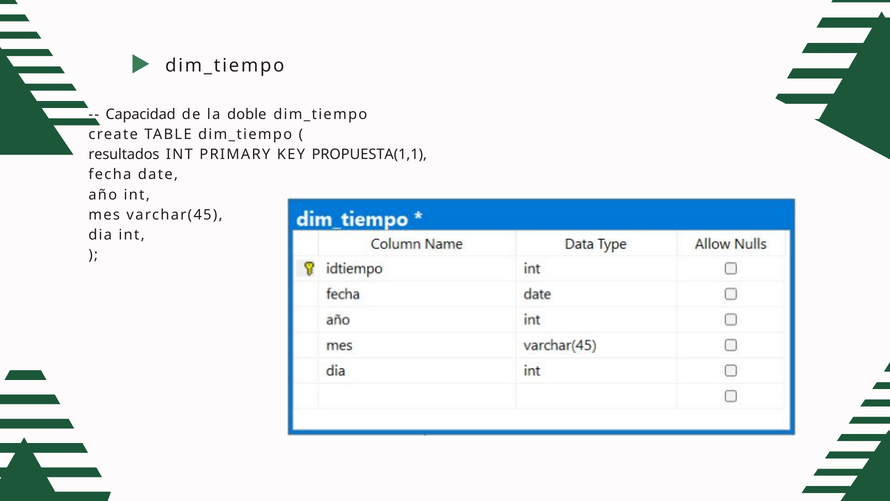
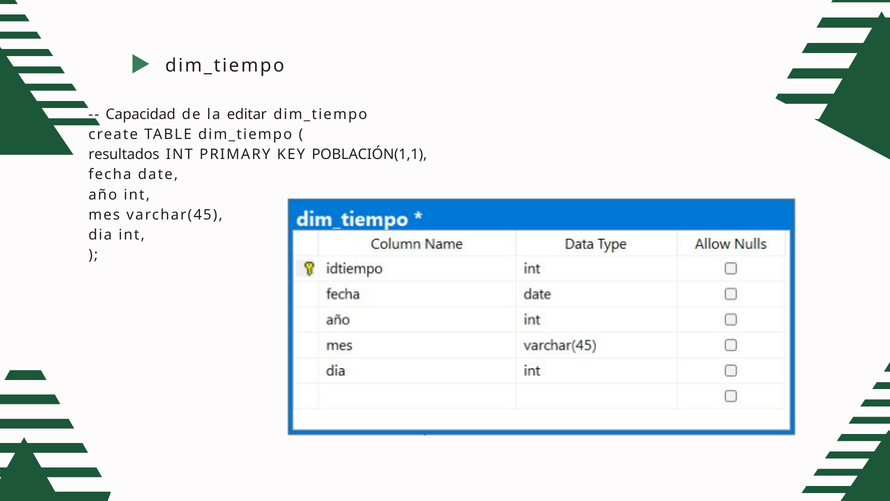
doble: doble -> editar
PROPUESTA(1,1: PROPUESTA(1,1 -> POBLACIÓN(1,1
